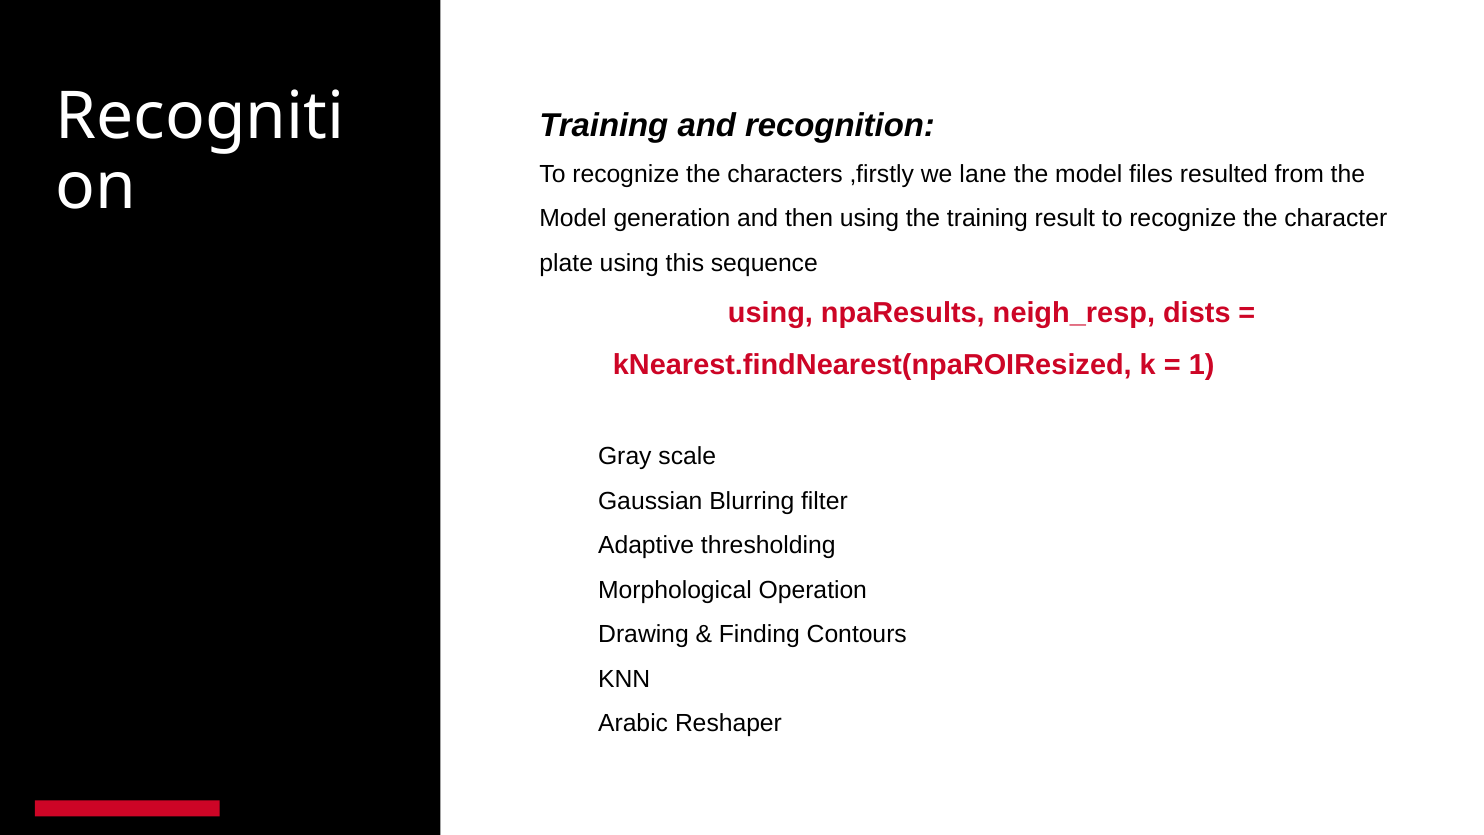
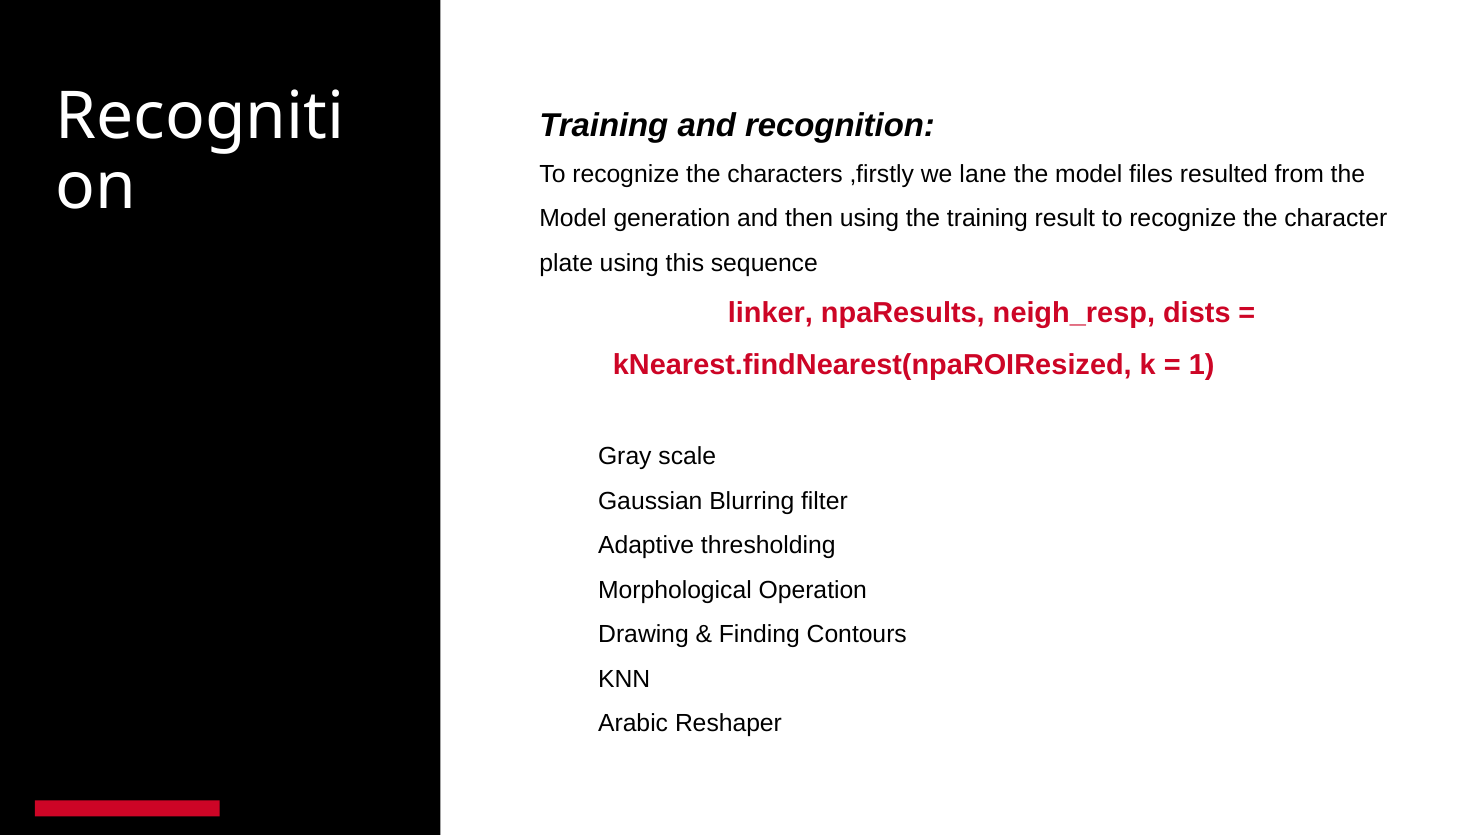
using at (770, 313): using -> linker
